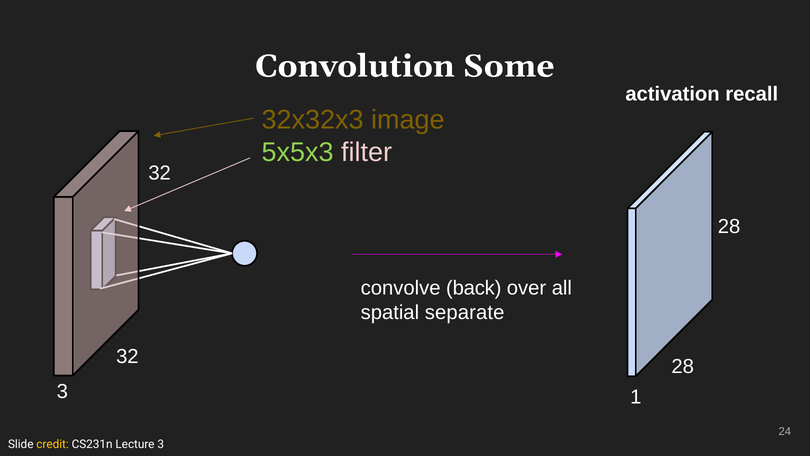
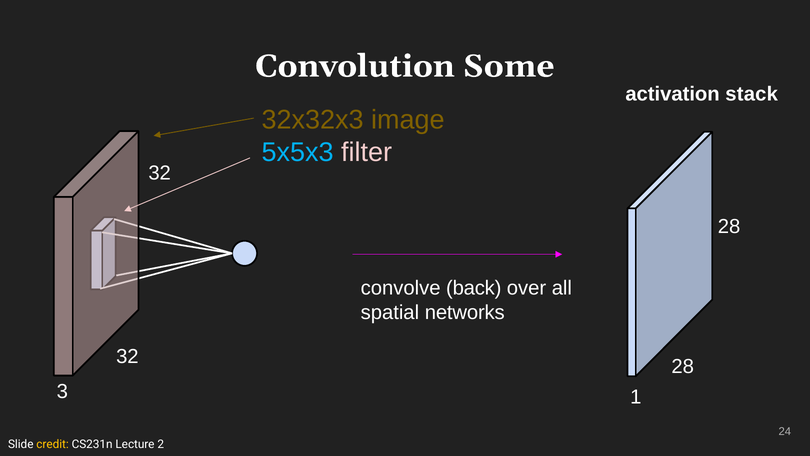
recall: recall -> stack
5x5x3 colour: light green -> light blue
separate: separate -> networks
Lecture 3: 3 -> 2
